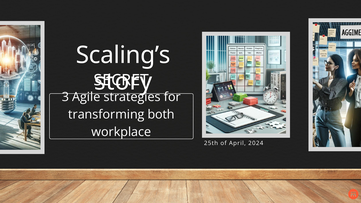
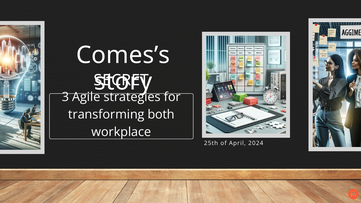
Scaling’s: Scaling’s -> Comes’s
